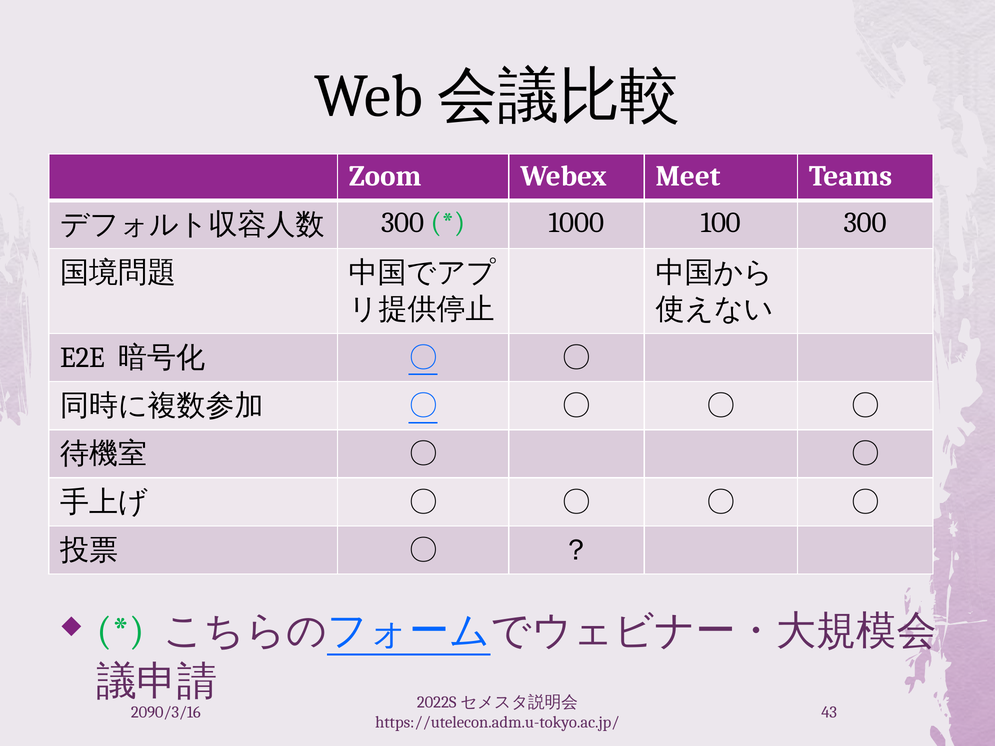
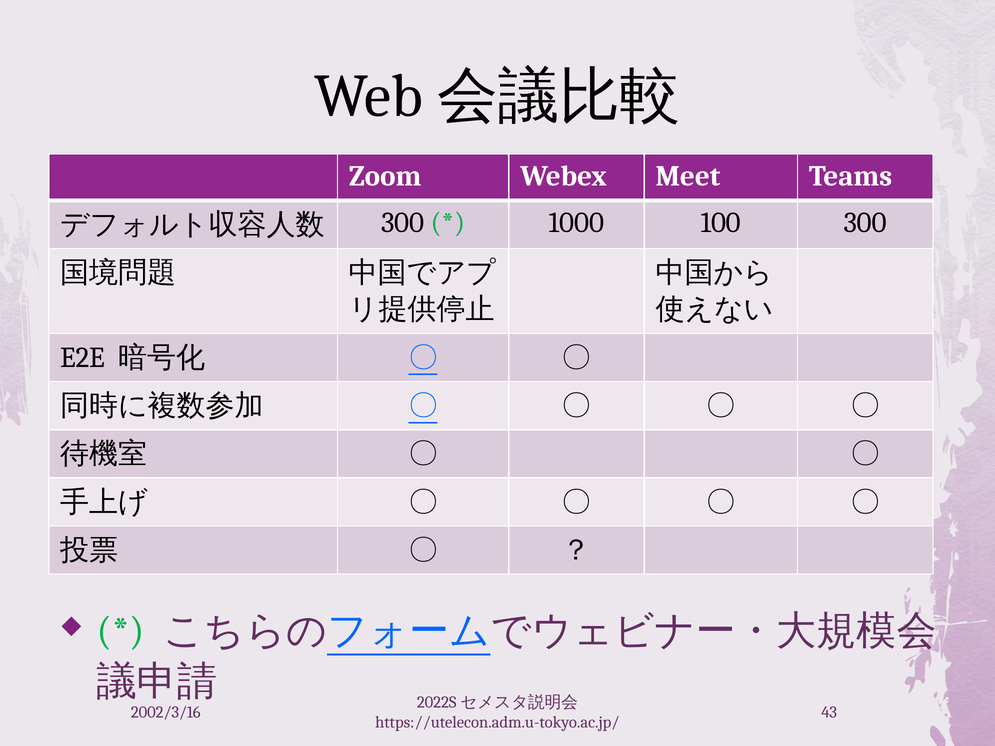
2090/3/16: 2090/3/16 -> 2002/3/16
